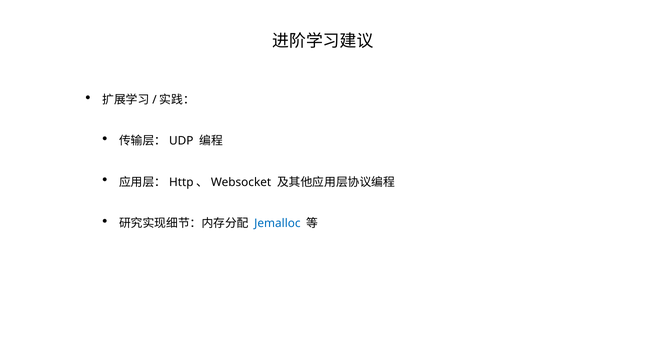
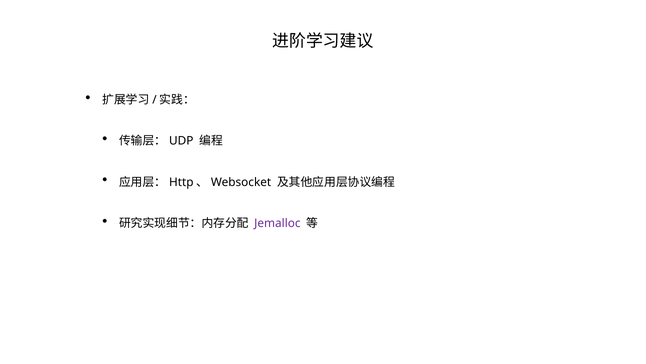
Jemalloc colour: blue -> purple
